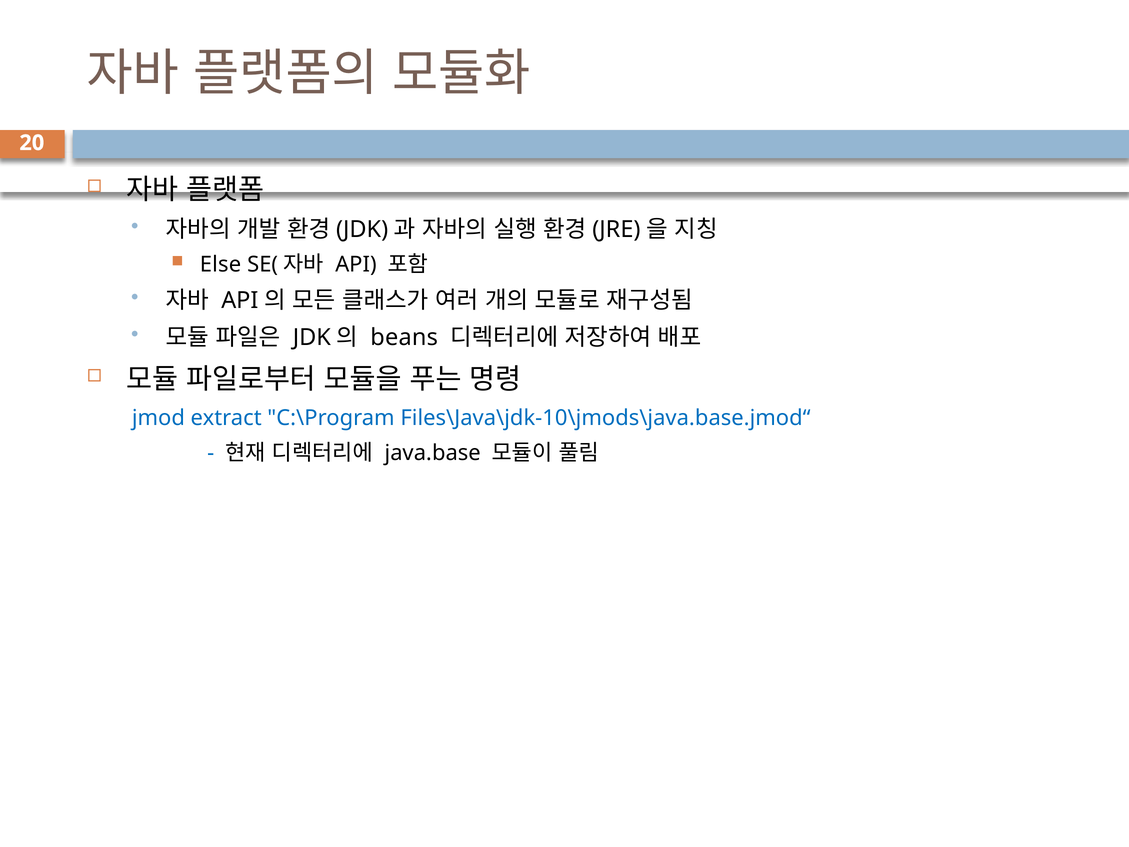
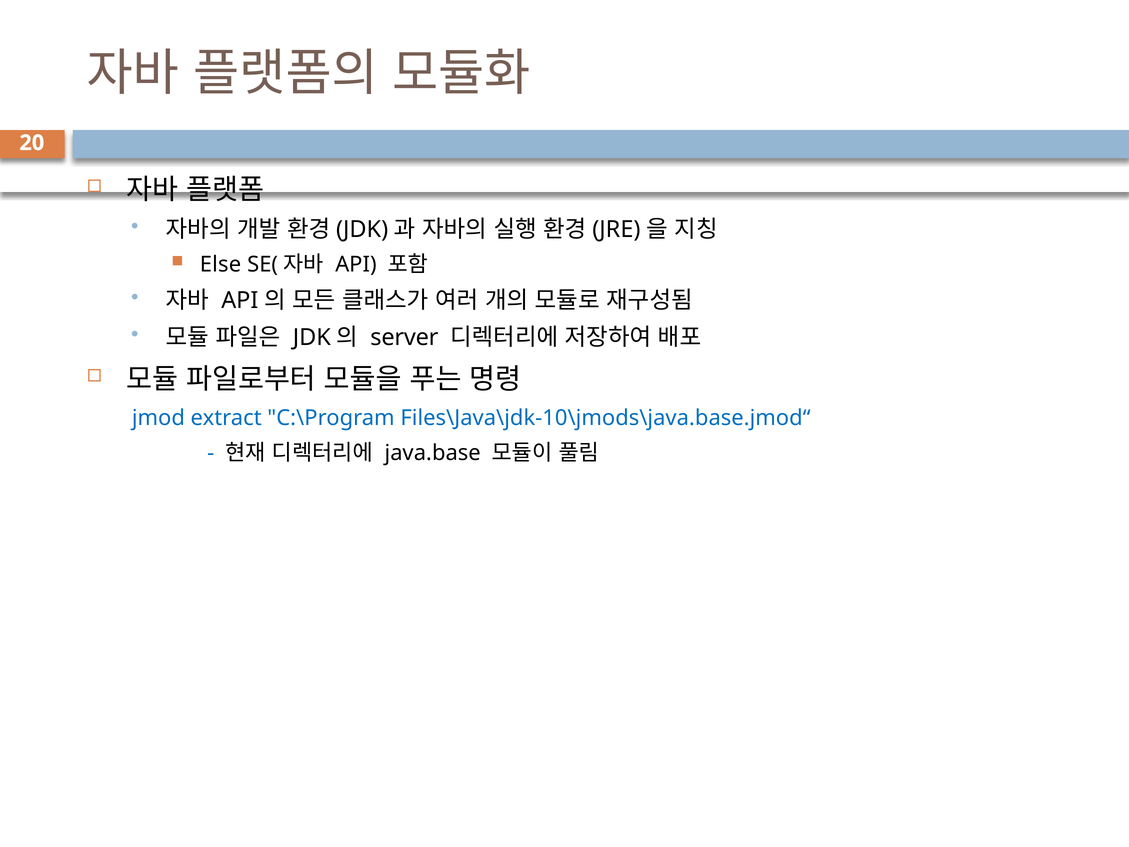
beans: beans -> server
